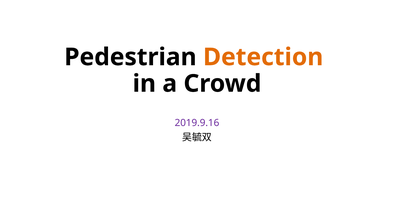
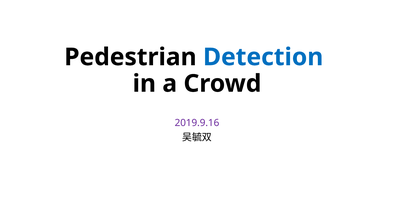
Detection colour: orange -> blue
